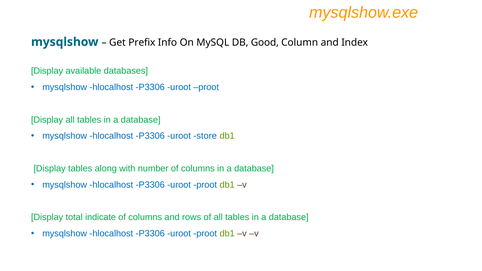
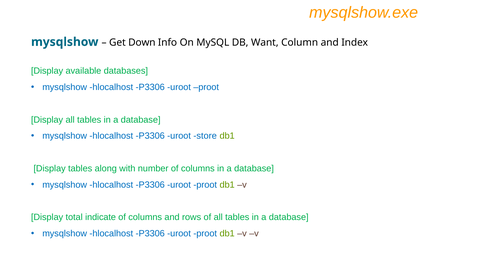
Prefix: Prefix -> Down
Good: Good -> Want
